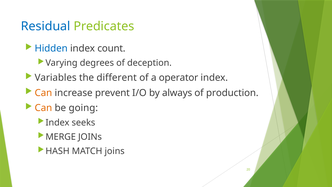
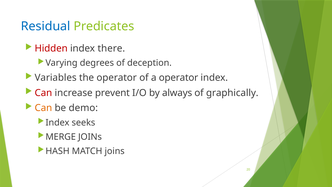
Hidden colour: blue -> red
count: count -> there
the different: different -> operator
Can at (43, 93) colour: orange -> red
production: production -> graphically
going: going -> demo
